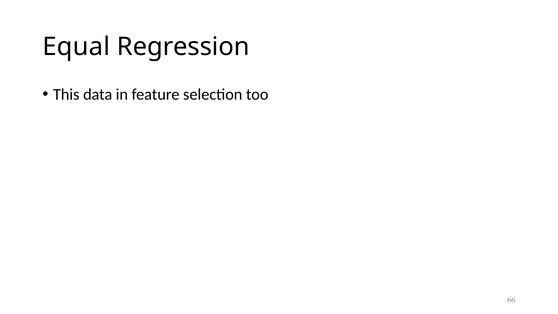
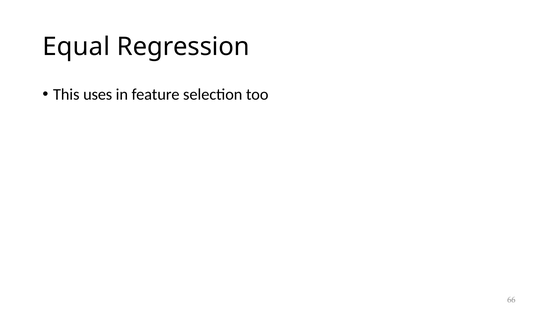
data: data -> uses
